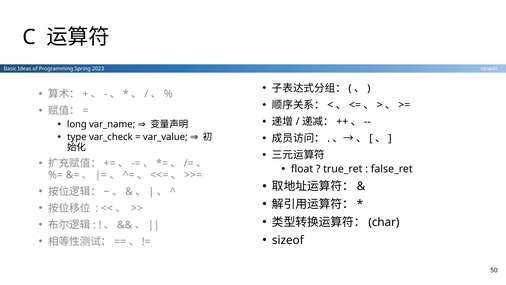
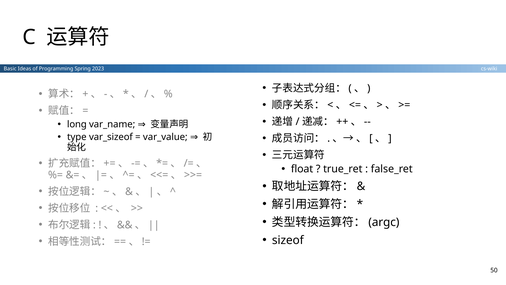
var_check: var_check -> var_sizeof
char: char -> argc
